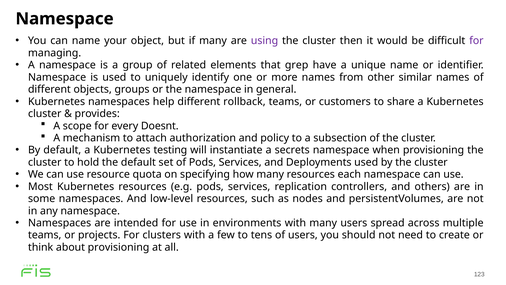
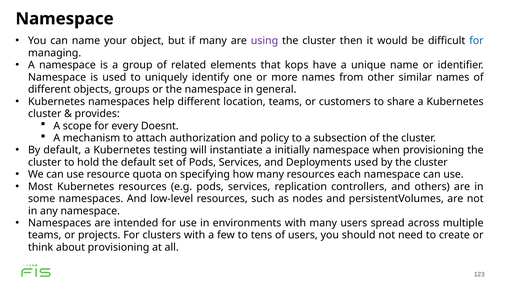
for at (476, 41) colour: purple -> blue
grep: grep -> kops
rollback: rollback -> location
secrets: secrets -> initially
